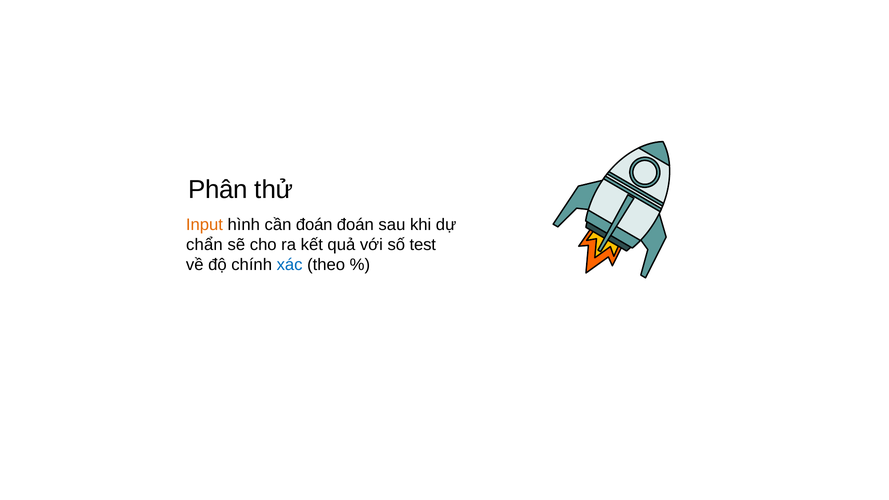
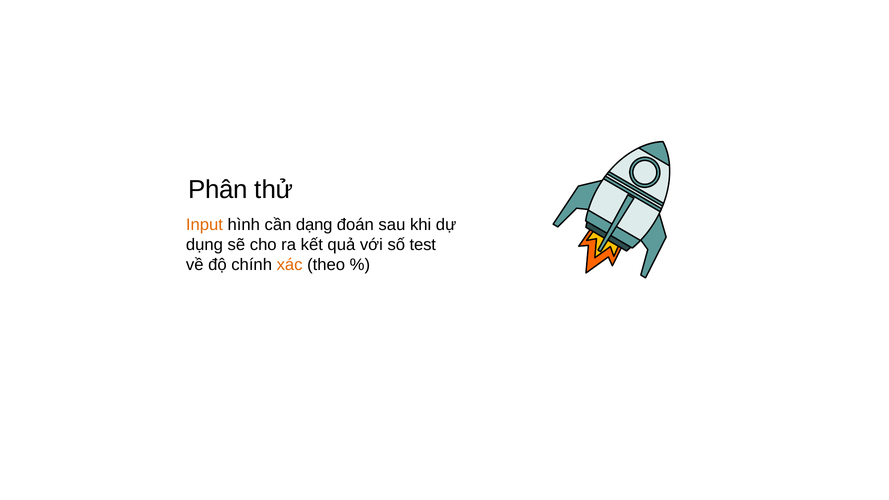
cần đoán: đoán -> dạng
chẩn: chẩn -> dụng
xác colour: blue -> orange
